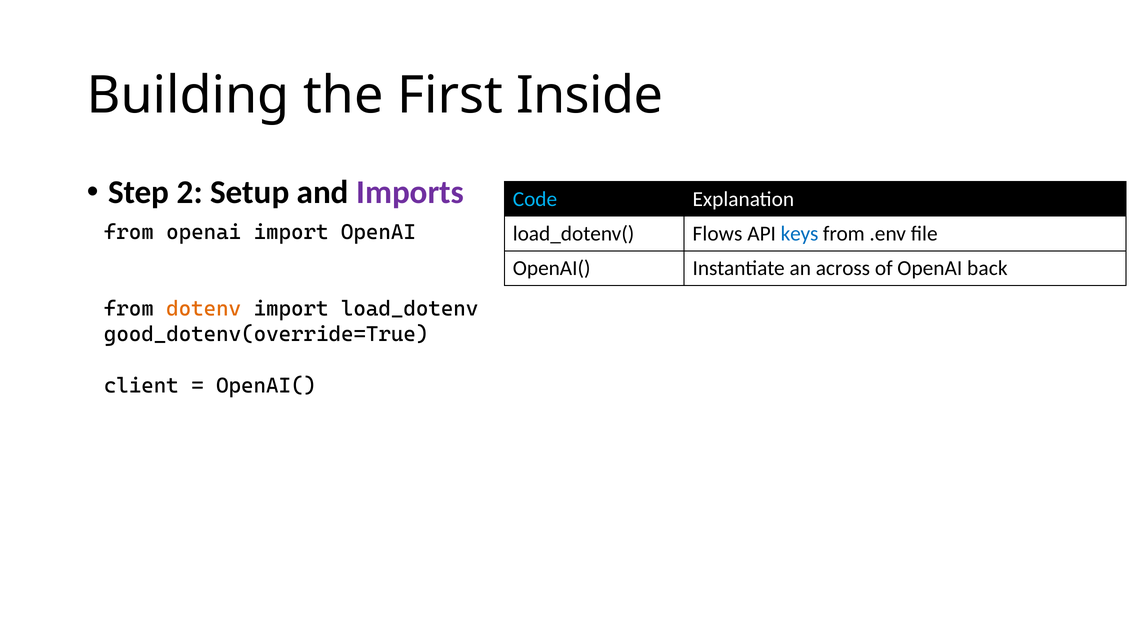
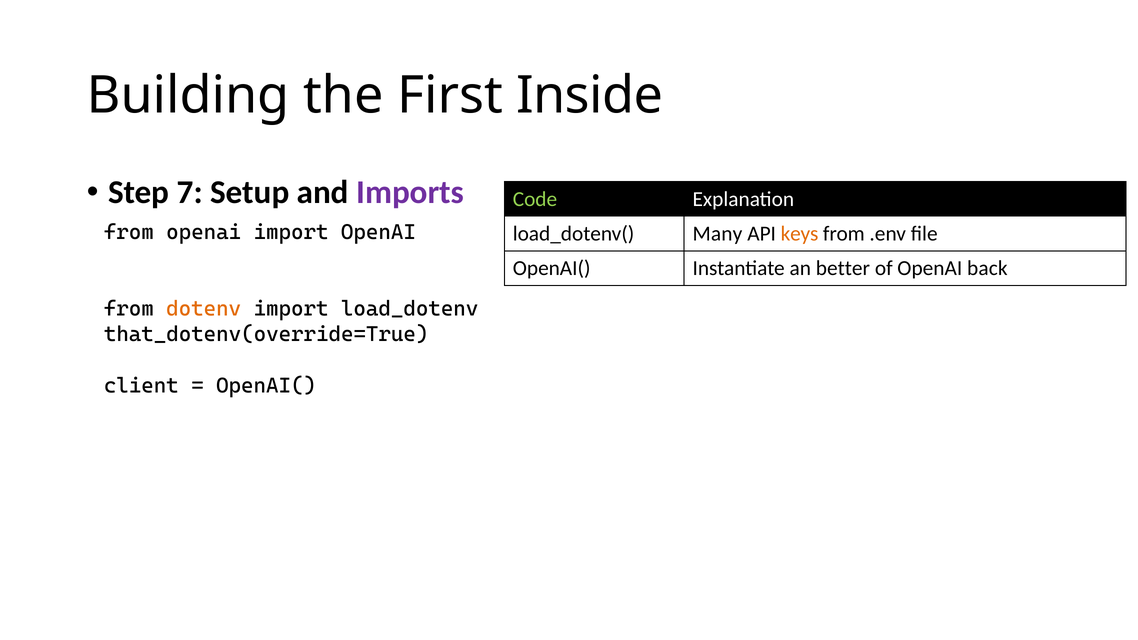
2: 2 -> 7
Code colour: light blue -> light green
Flows: Flows -> Many
keys colour: blue -> orange
across: across -> better
good_dotenv(override=True: good_dotenv(override=True -> that_dotenv(override=True
